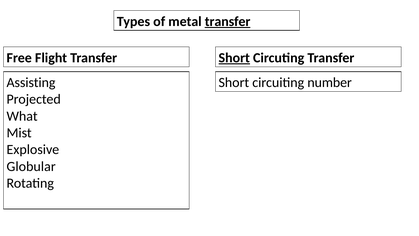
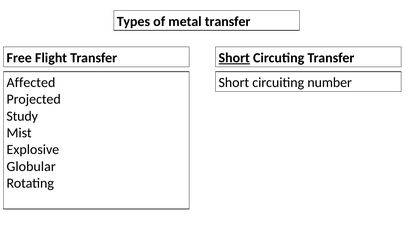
transfer at (228, 21) underline: present -> none
Assisting: Assisting -> Affected
What: What -> Study
